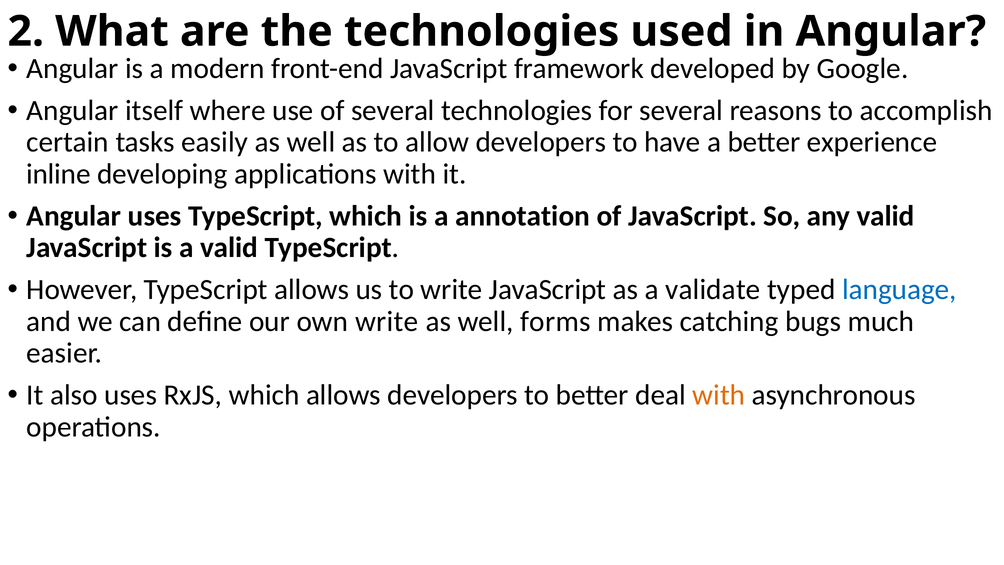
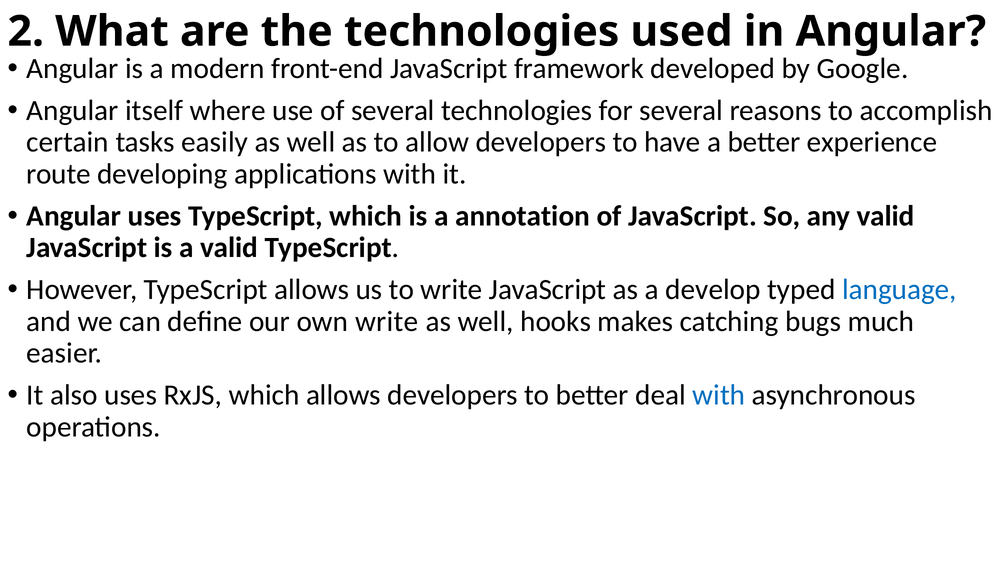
inline: inline -> route
validate: validate -> develop
forms: forms -> hooks
with at (719, 395) colour: orange -> blue
